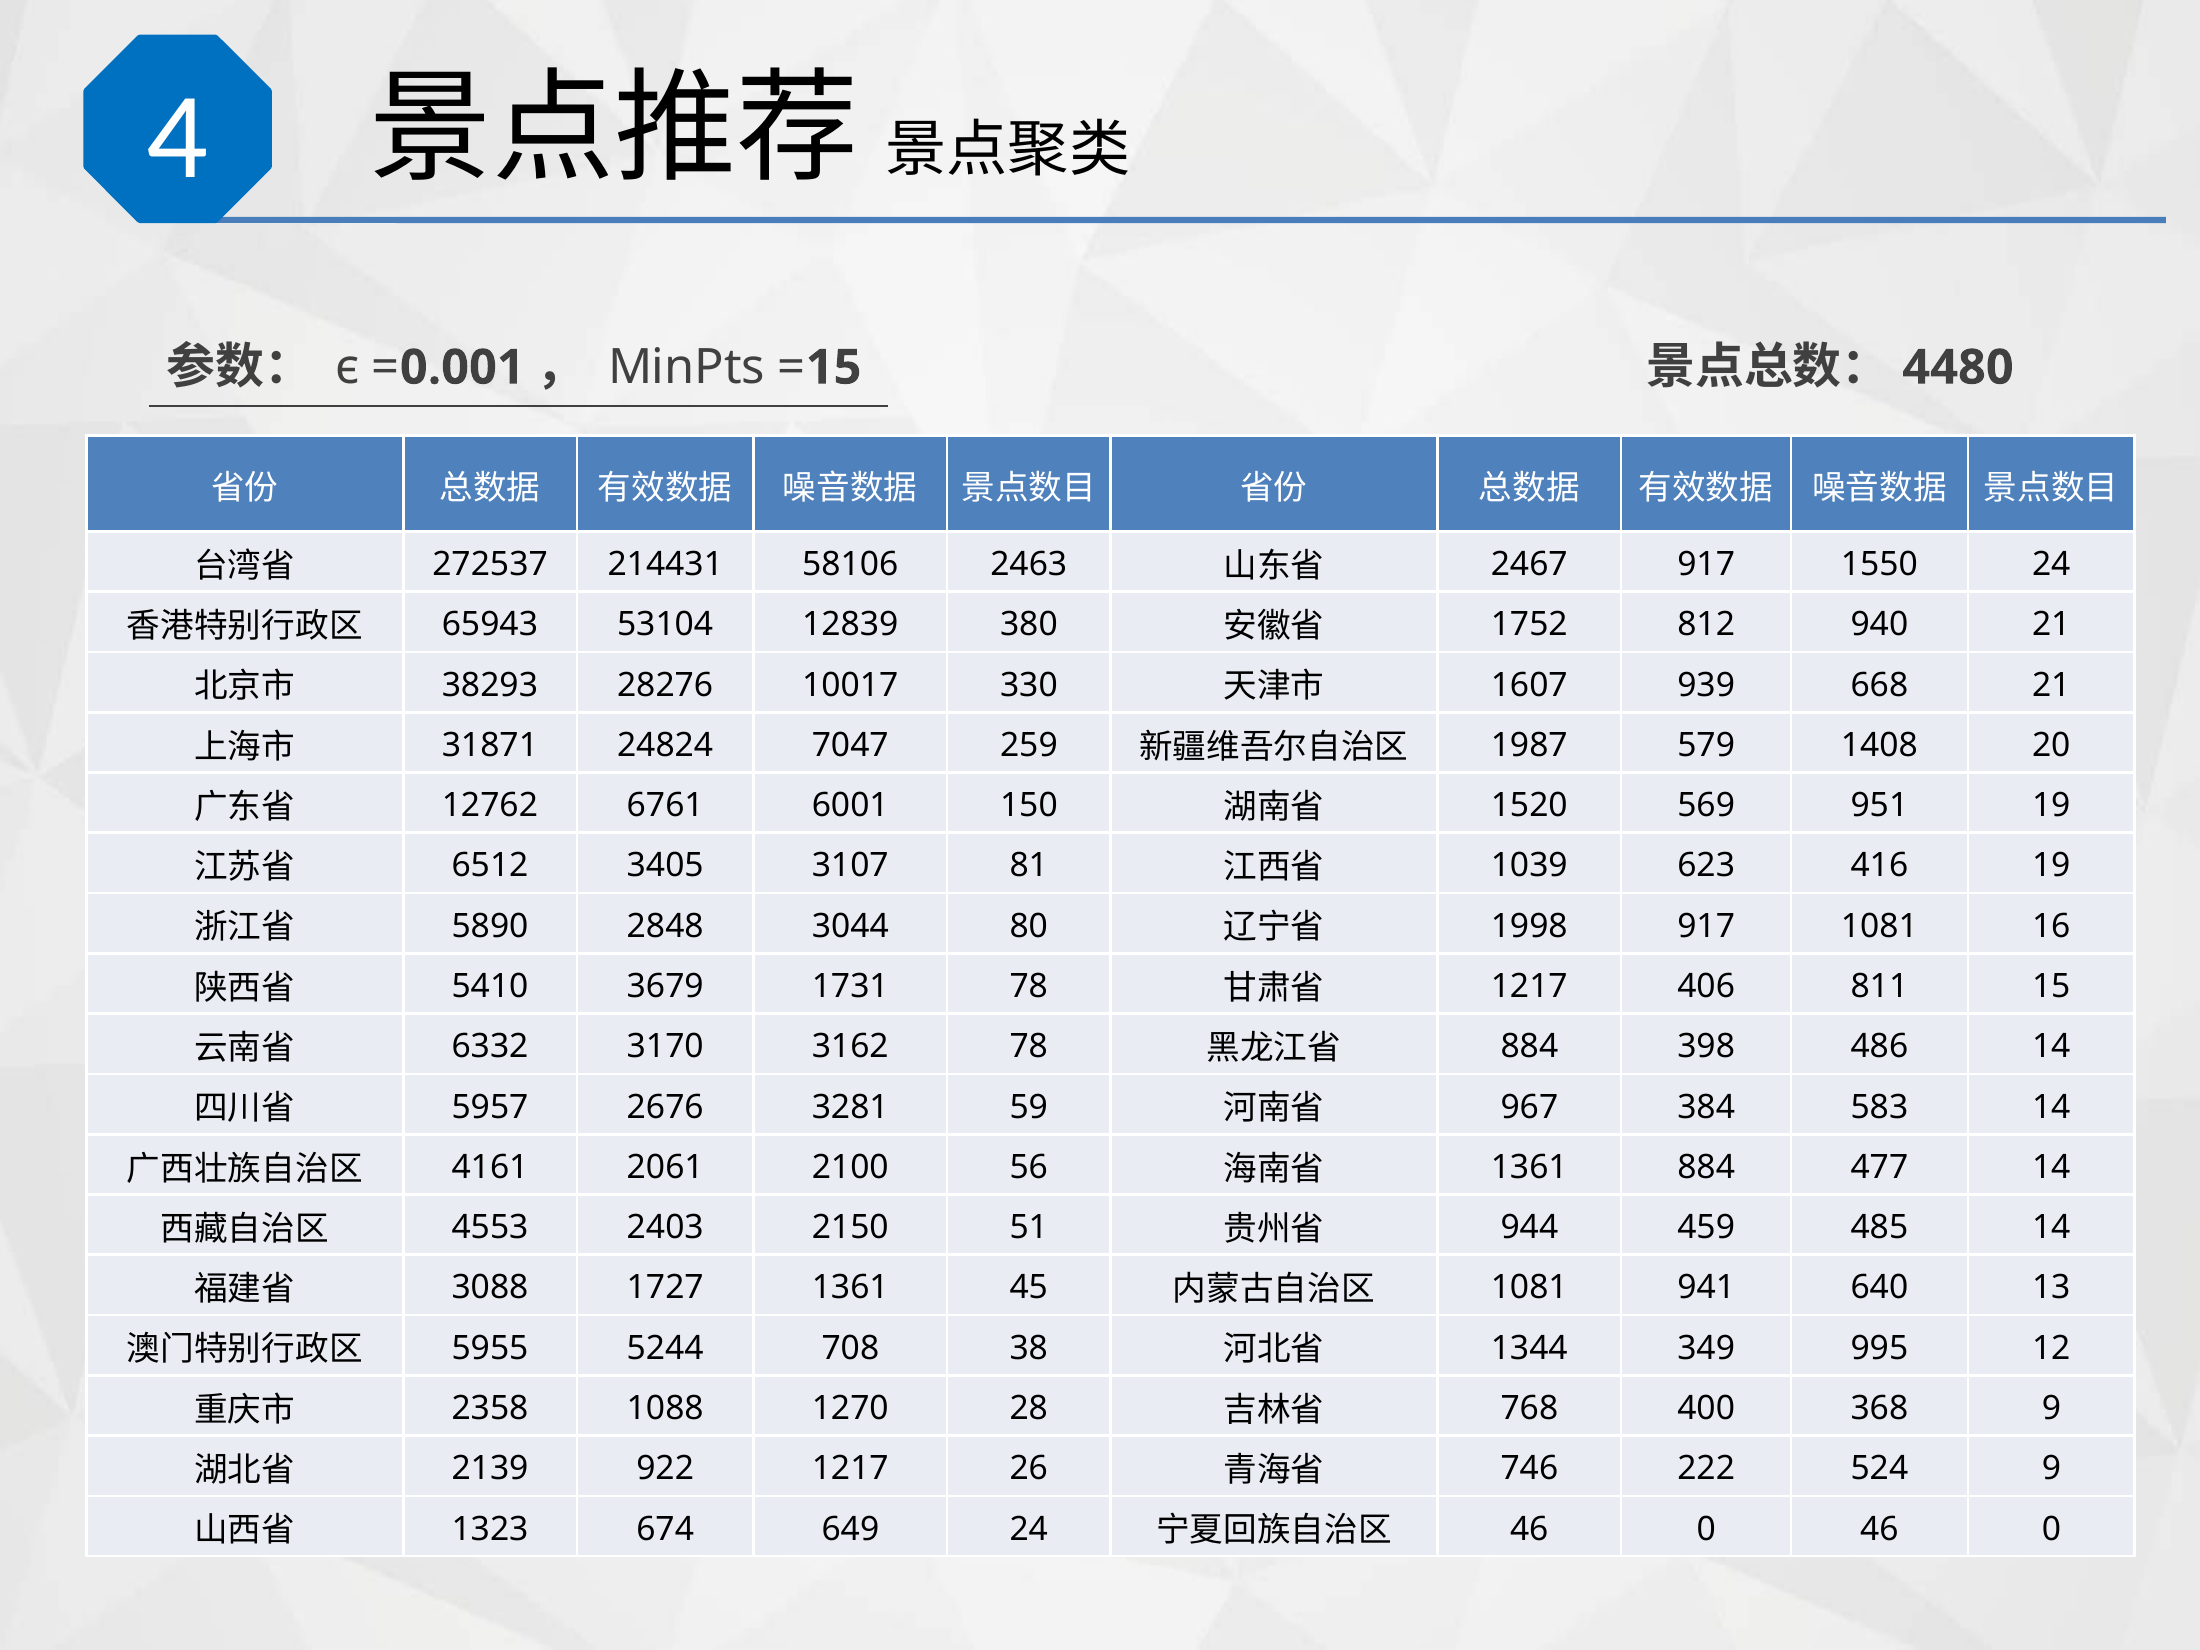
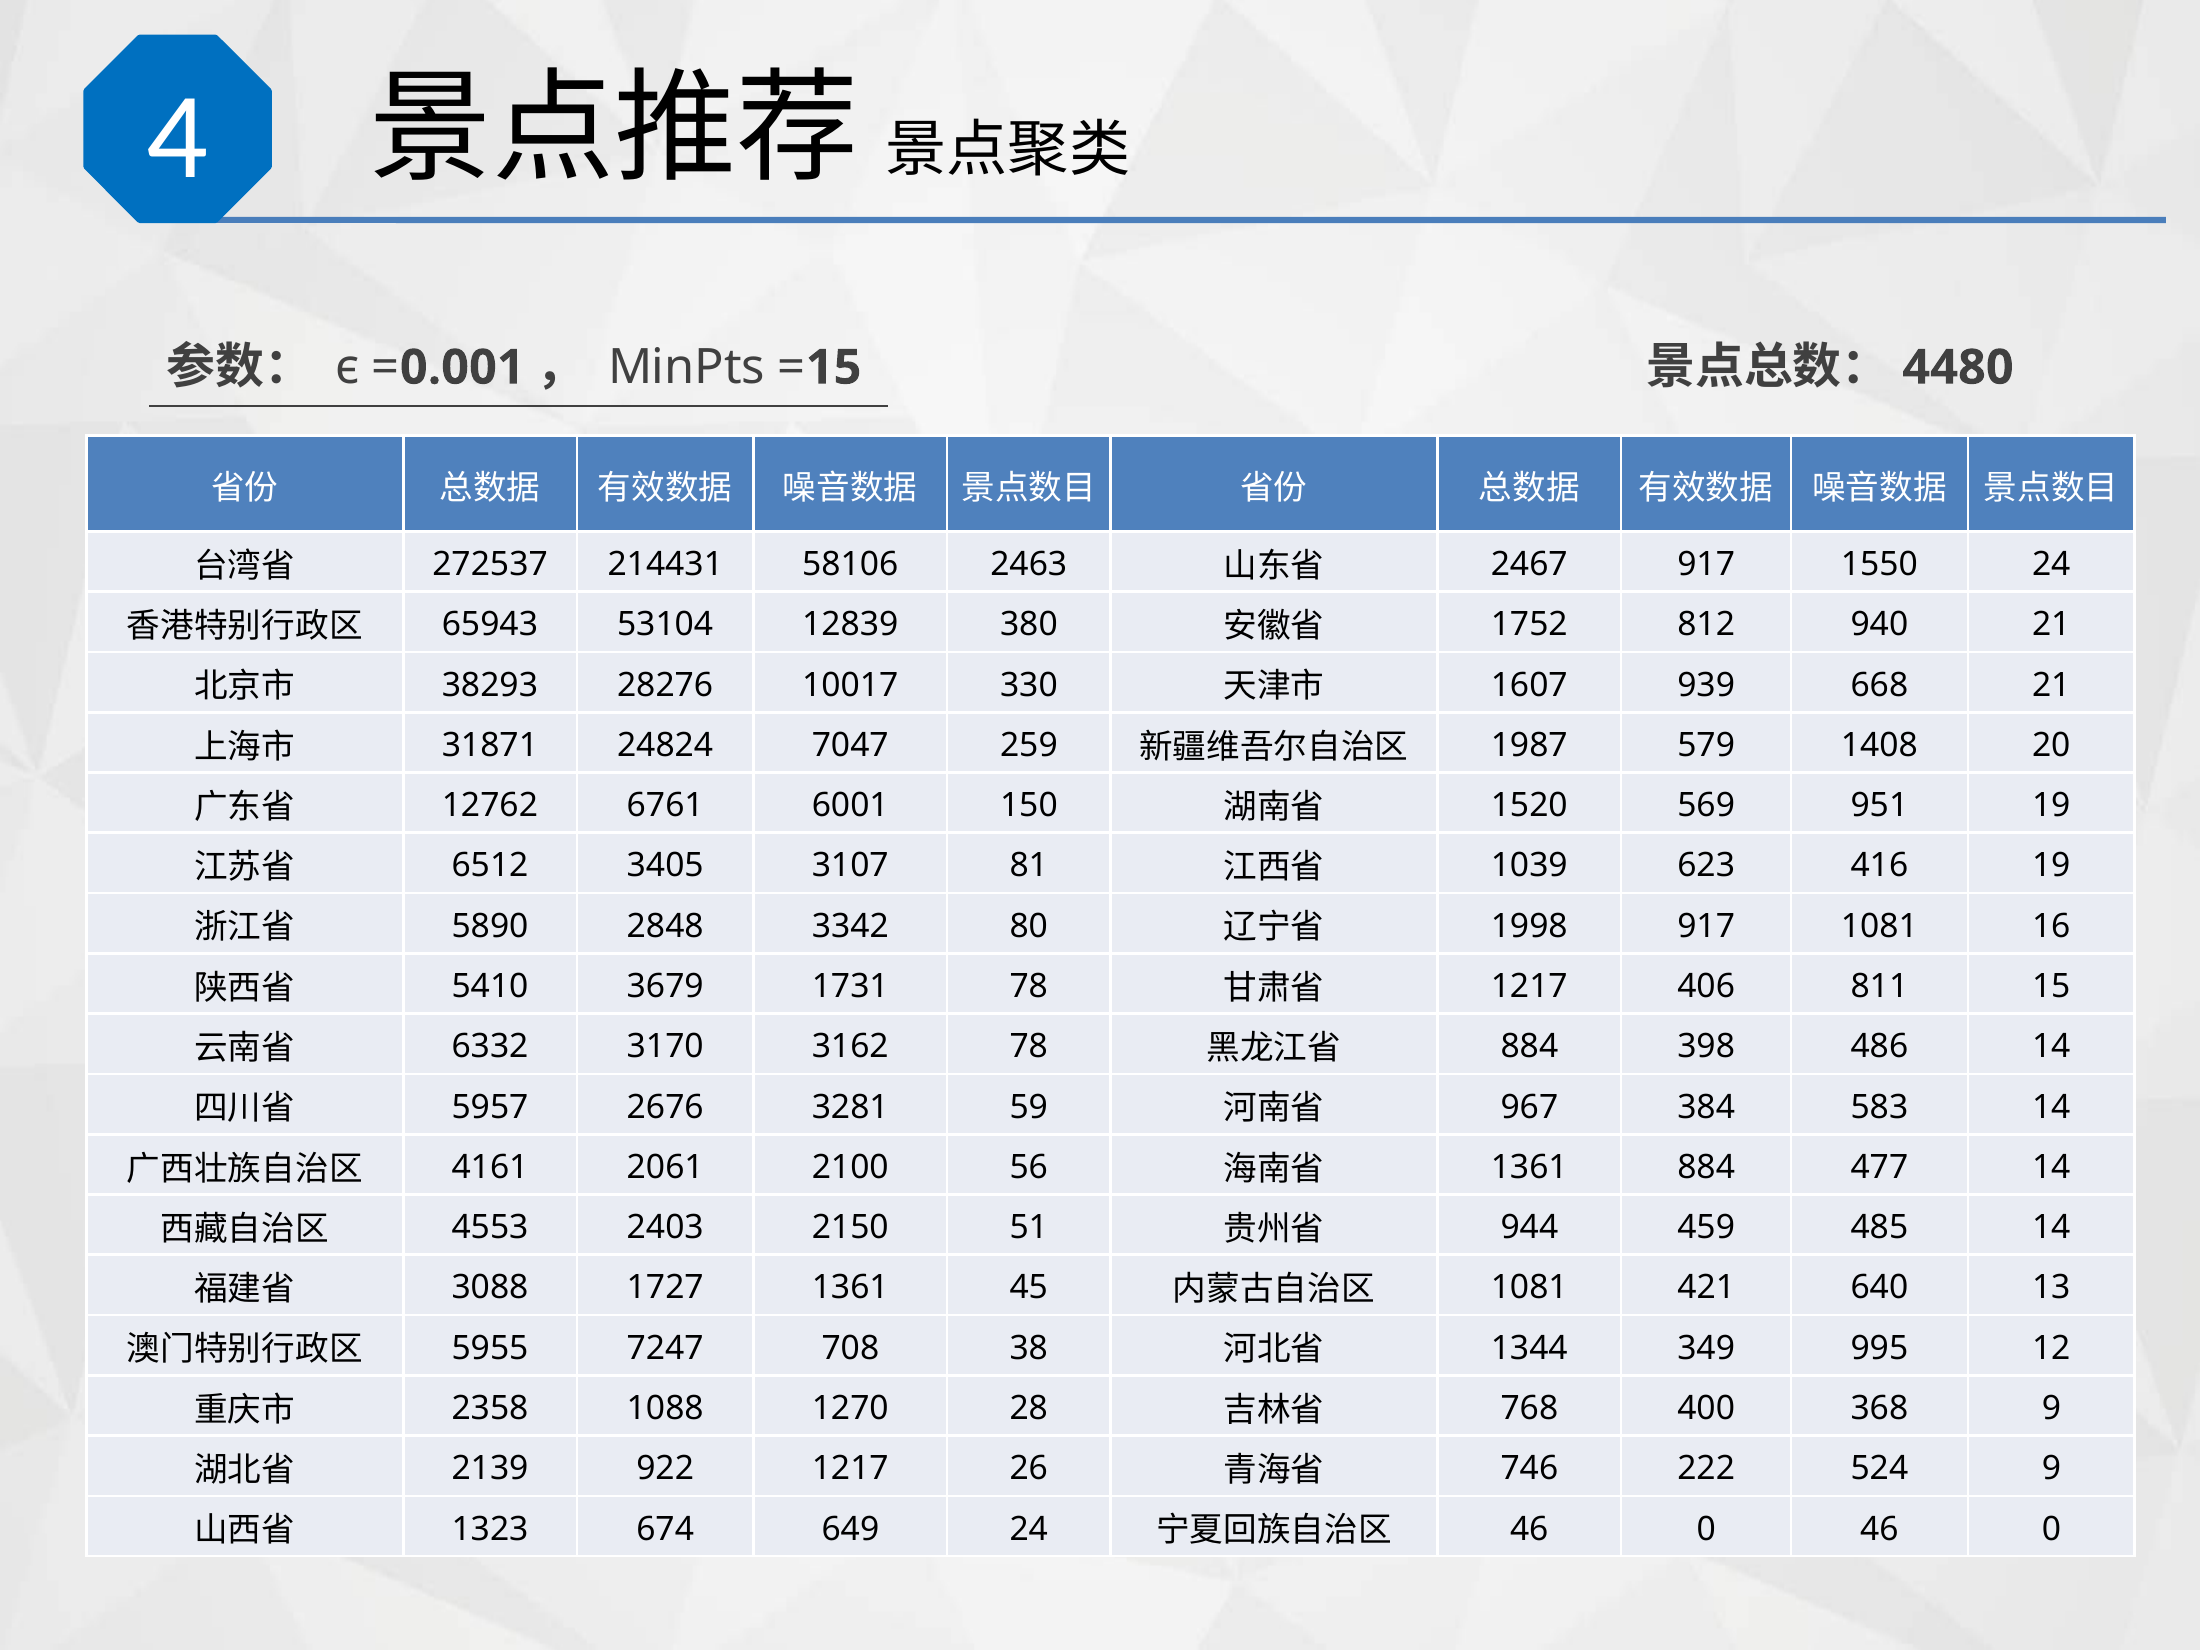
3044: 3044 -> 3342
941: 941 -> 421
5244: 5244 -> 7247
